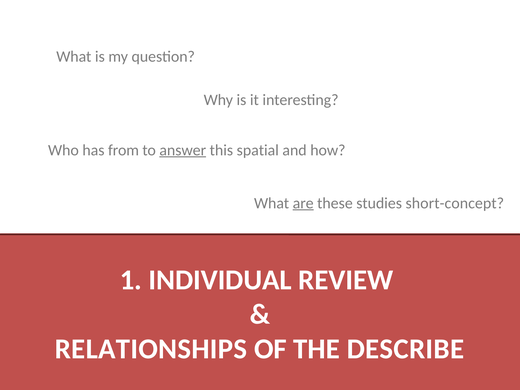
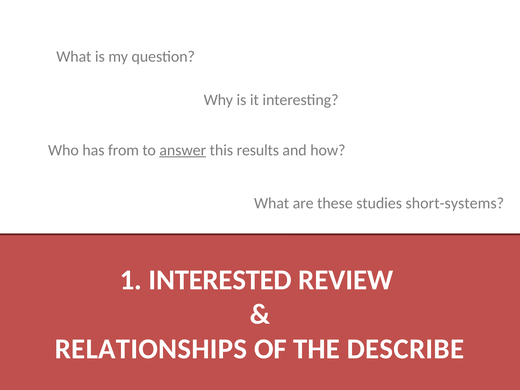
spatial: spatial -> results
are underline: present -> none
short-concept: short-concept -> short-systems
INDIVIDUAL: INDIVIDUAL -> INTERESTED
